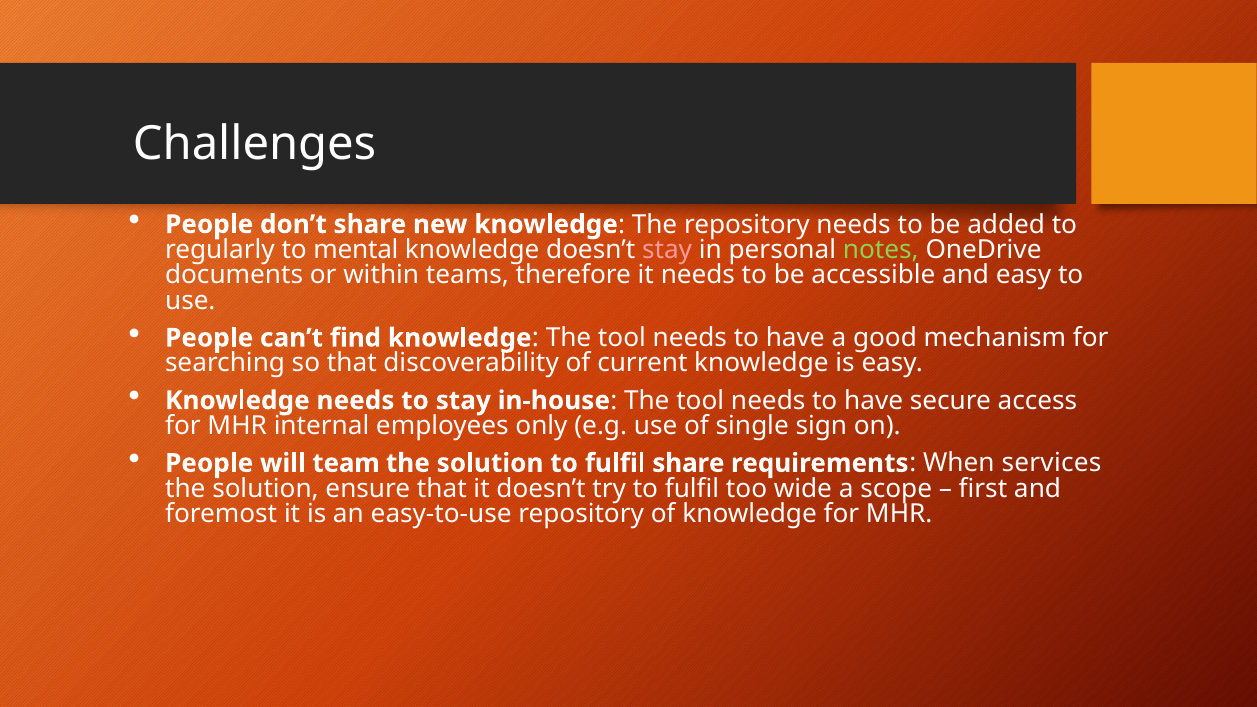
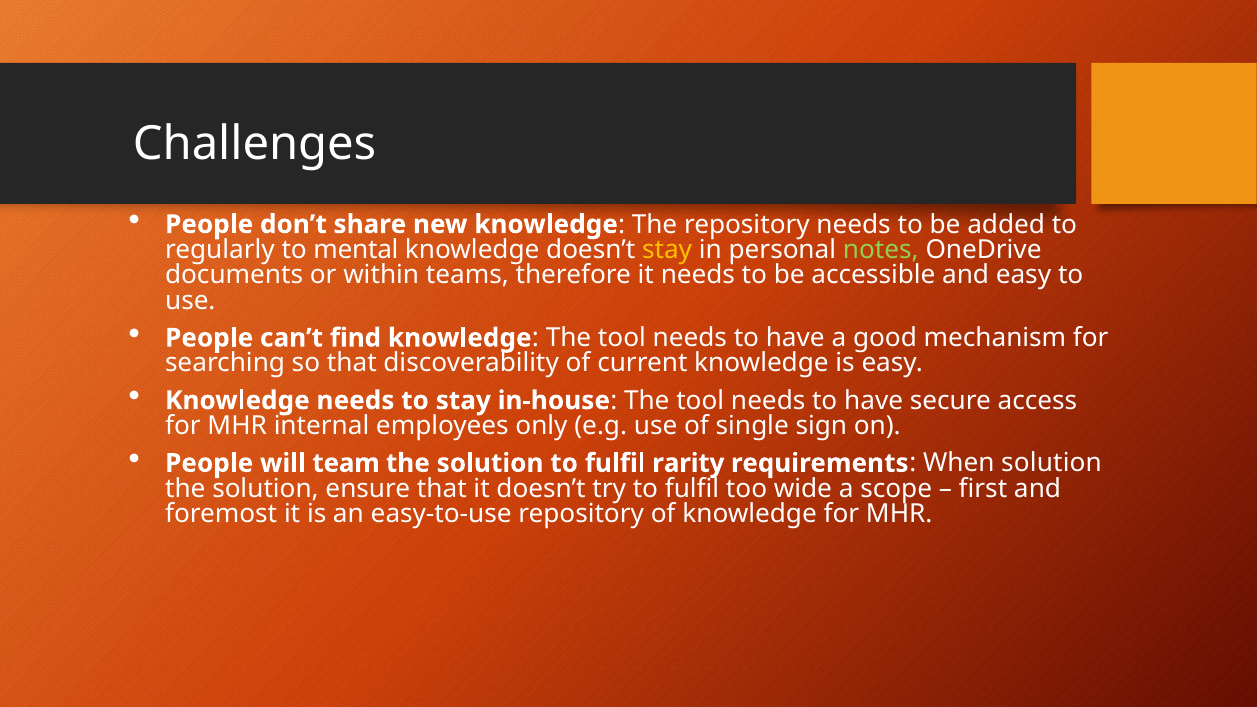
stay at (667, 250) colour: pink -> yellow
fulfil share: share -> rarity
When services: services -> solution
